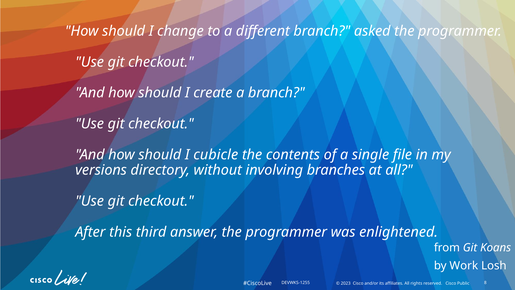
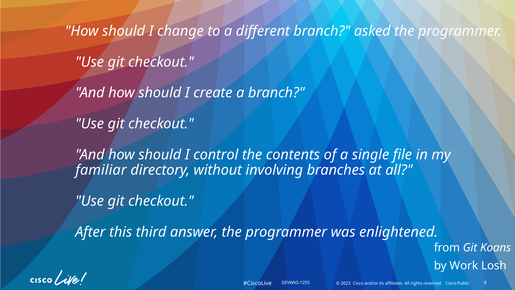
cubicle: cubicle -> control
versions: versions -> familiar
